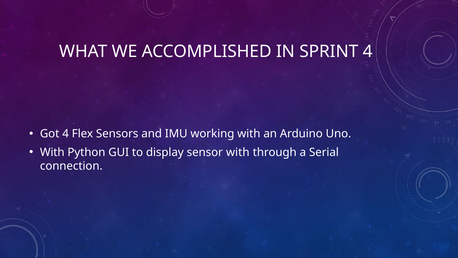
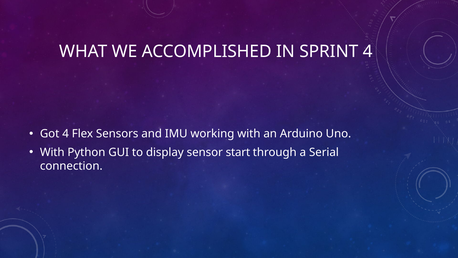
sensor with: with -> start
